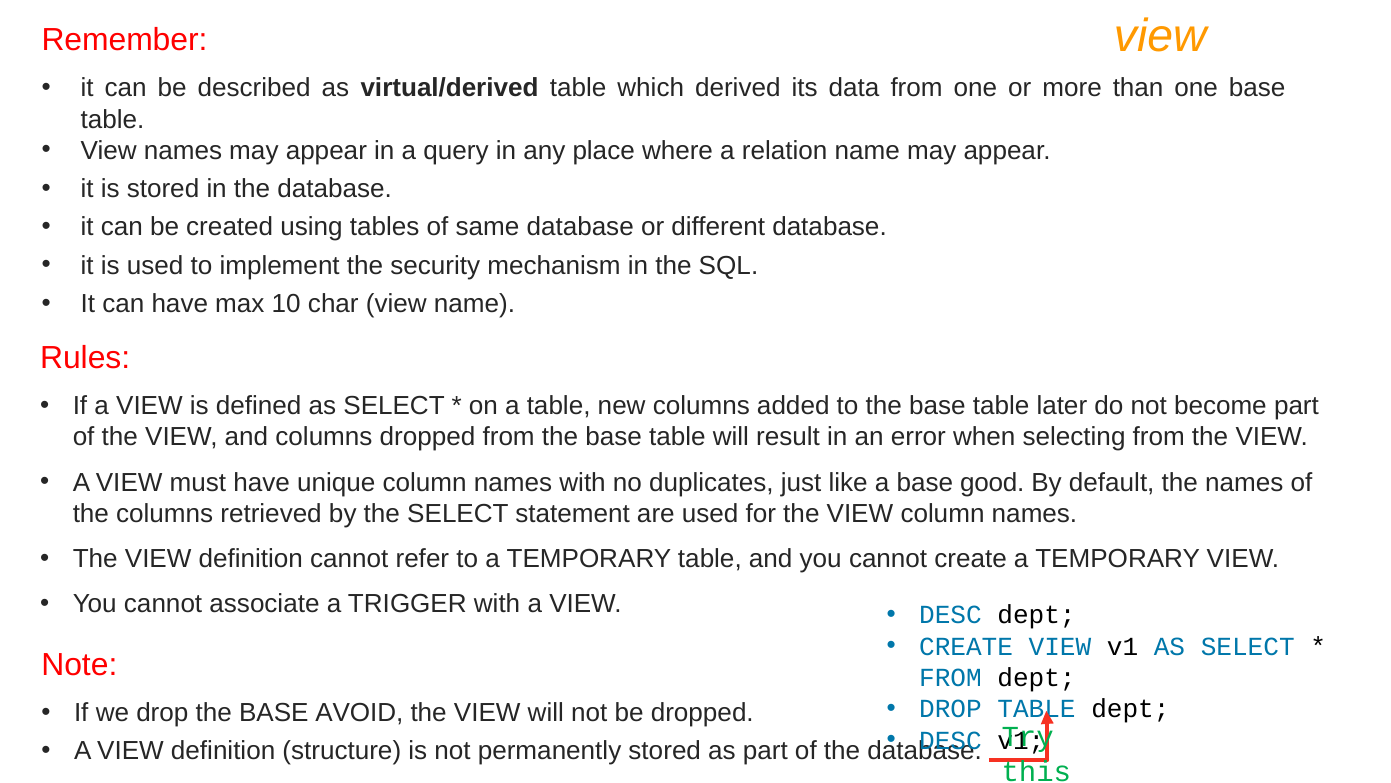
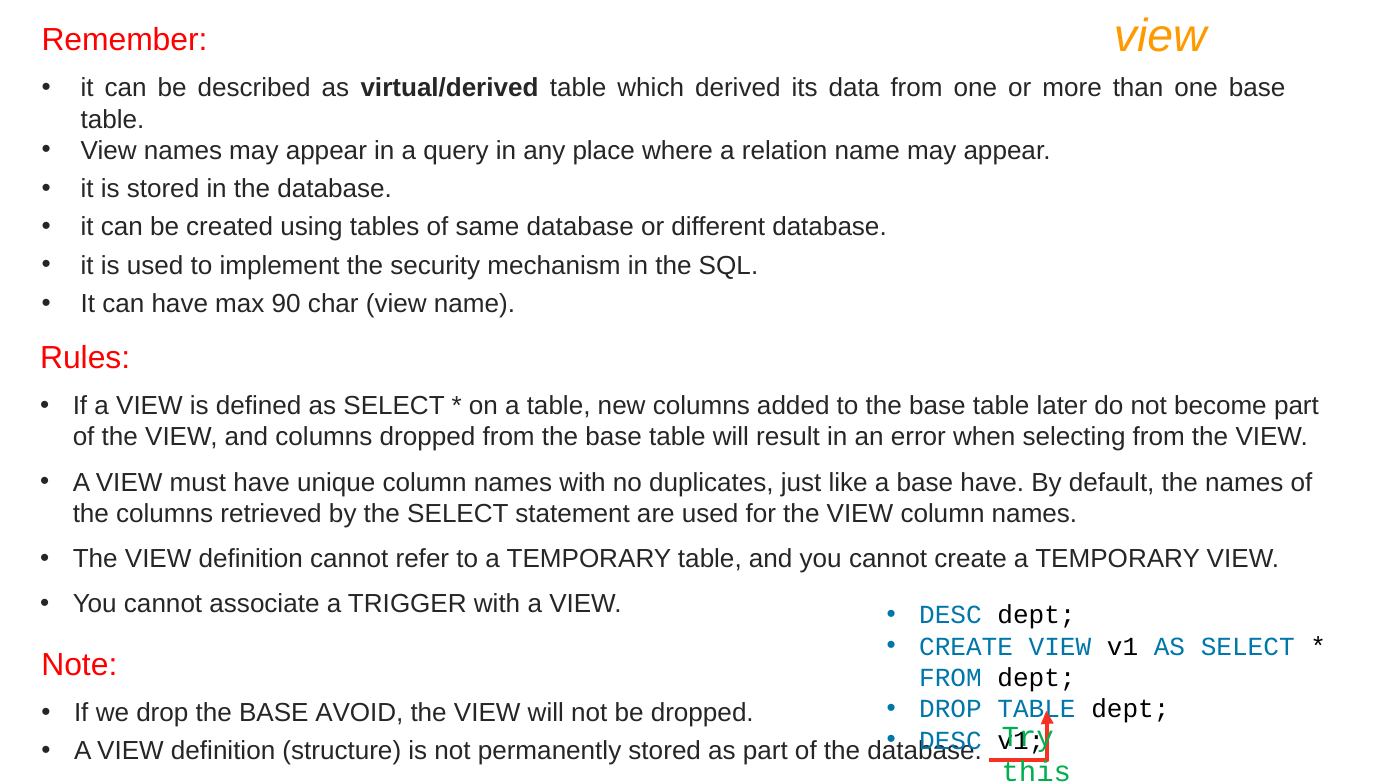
10: 10 -> 90
base good: good -> have
